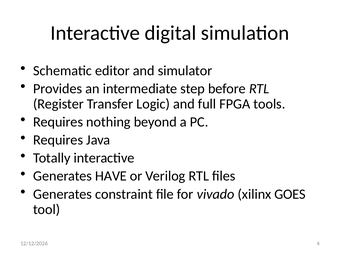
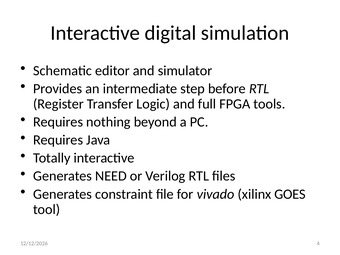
HAVE: HAVE -> NEED
